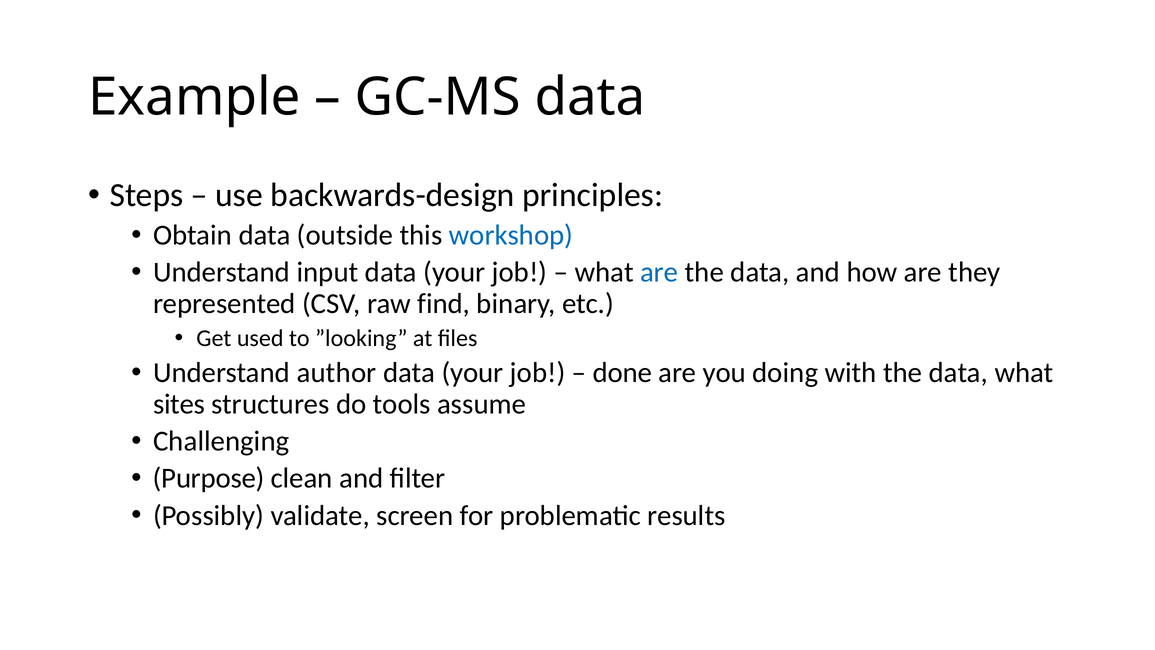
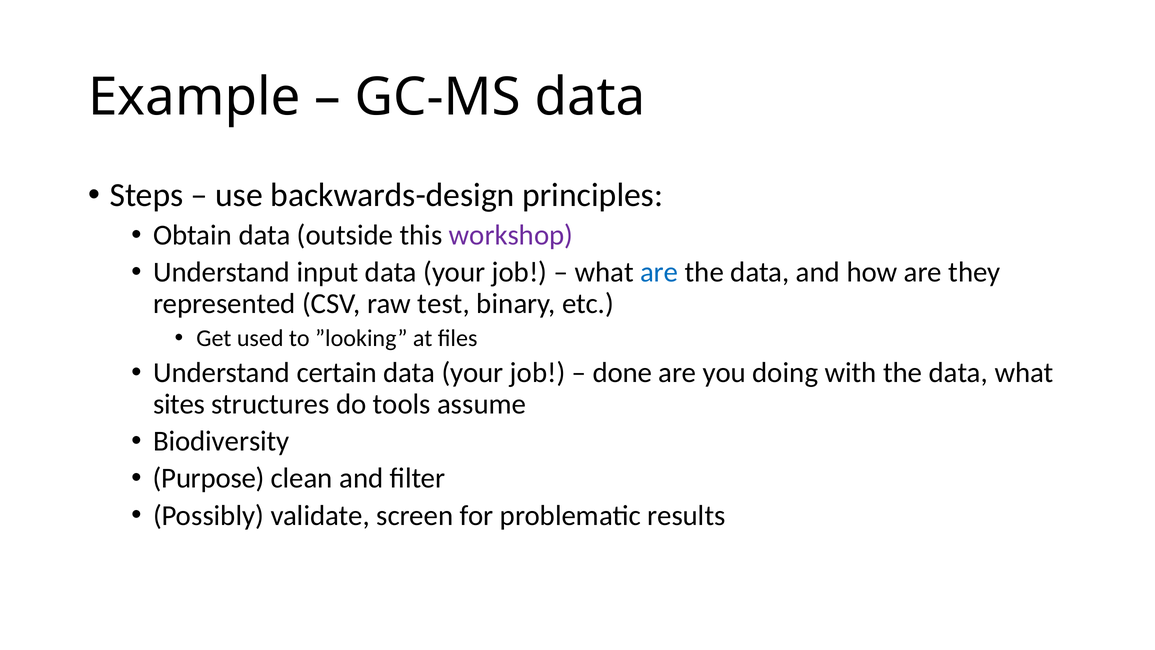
workshop colour: blue -> purple
find: find -> test
author: author -> certain
Challenging: Challenging -> Biodiversity
